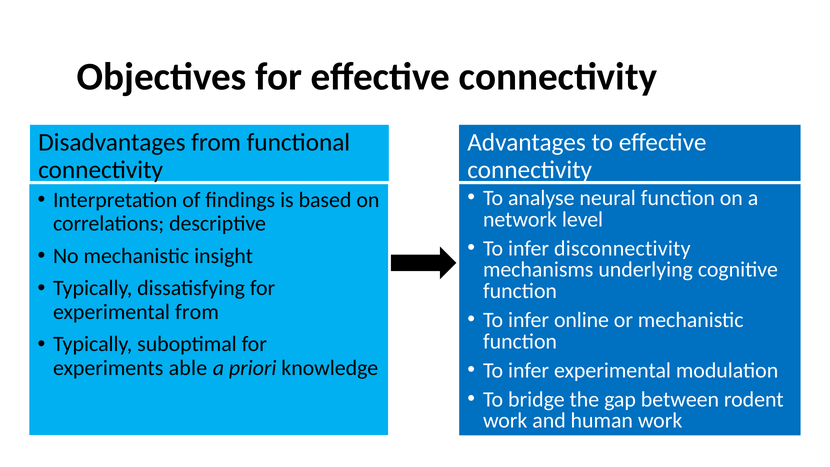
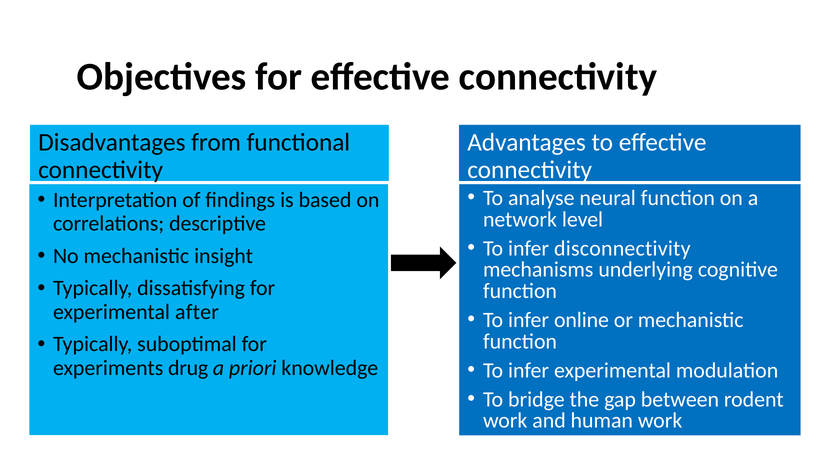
experimental from: from -> after
able: able -> drug
